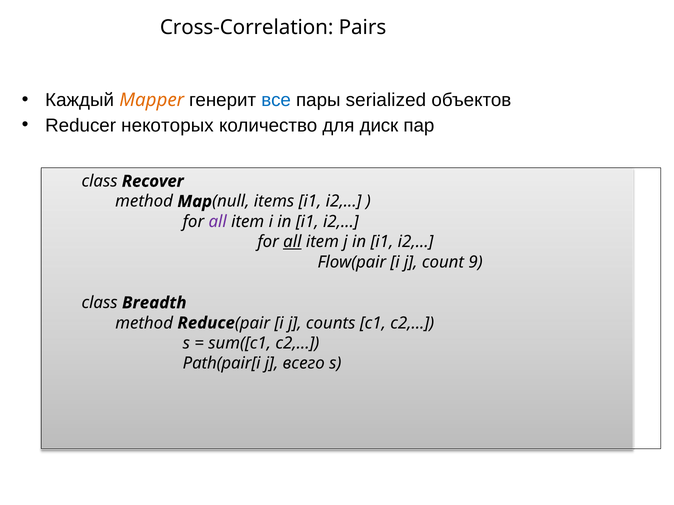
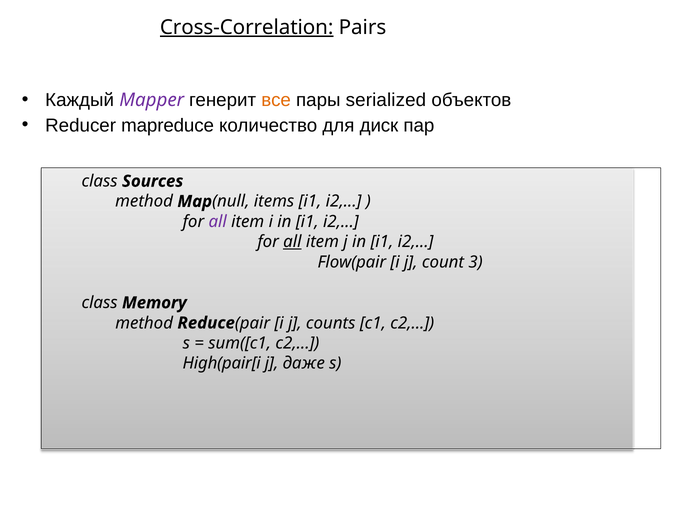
Cross-Correlation underline: none -> present
Mapper colour: orange -> purple
все colour: blue -> orange
некоторых: некоторых -> mapreduce
Recover: Recover -> Sources
9: 9 -> 3
Breadth: Breadth -> Memory
Path(pair[i: Path(pair[i -> High(pair[i
всего: всего -> даже
